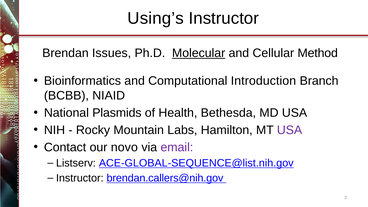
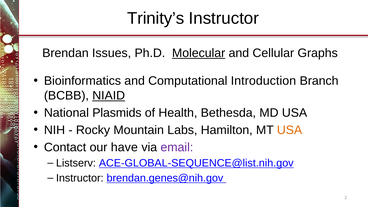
Using’s: Using’s -> Trinity’s
Method: Method -> Graphs
NIAID underline: none -> present
USA at (290, 130) colour: purple -> orange
novo: novo -> have
brendan.callers@nih.gov: brendan.callers@nih.gov -> brendan.genes@nih.gov
